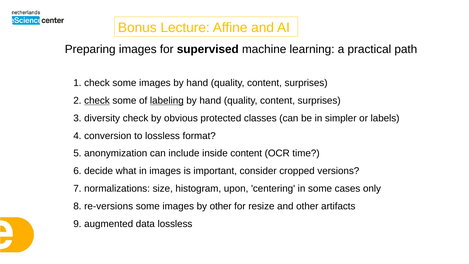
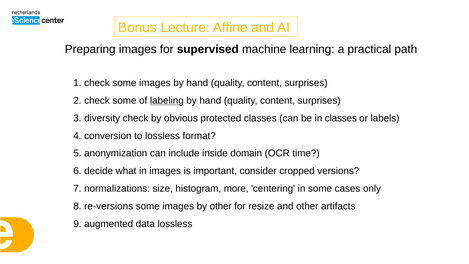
check at (97, 101) underline: present -> none
in simpler: simpler -> classes
inside content: content -> domain
upon: upon -> more
